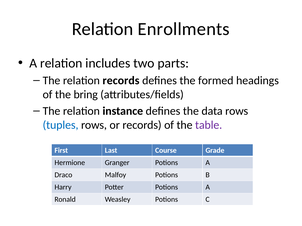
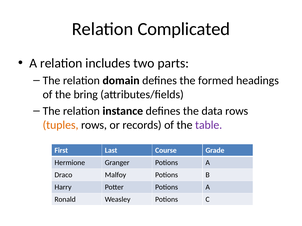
Enrollments: Enrollments -> Complicated
relation records: records -> domain
tuples colour: blue -> orange
